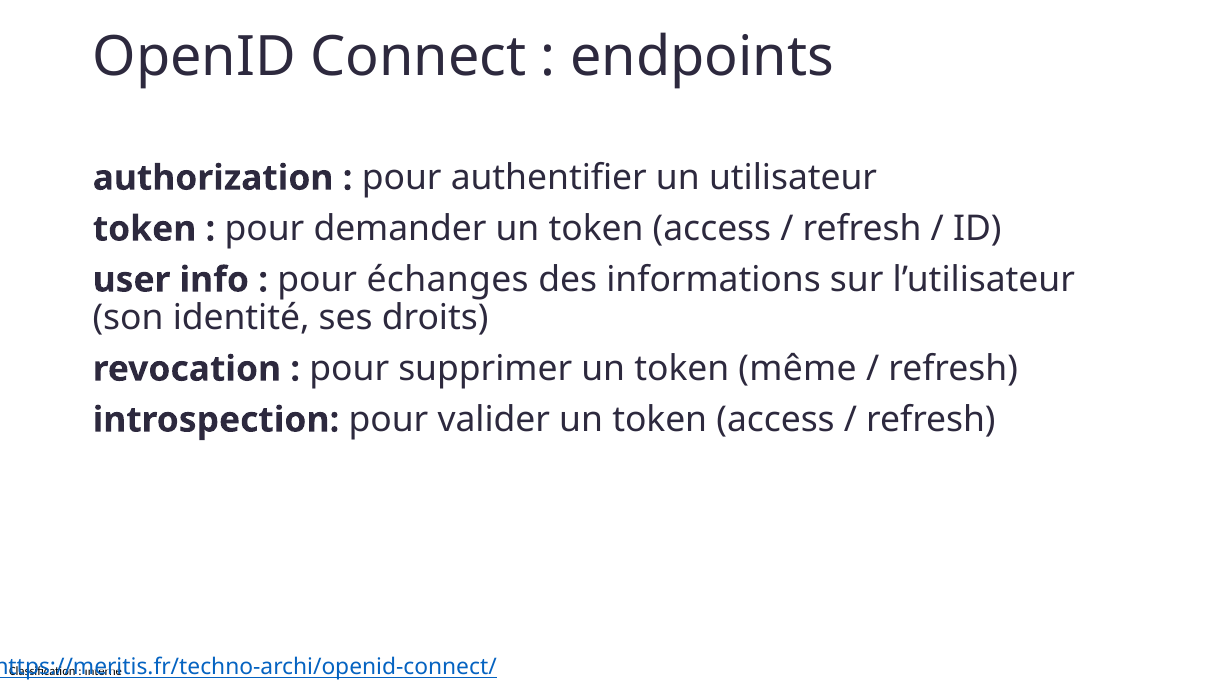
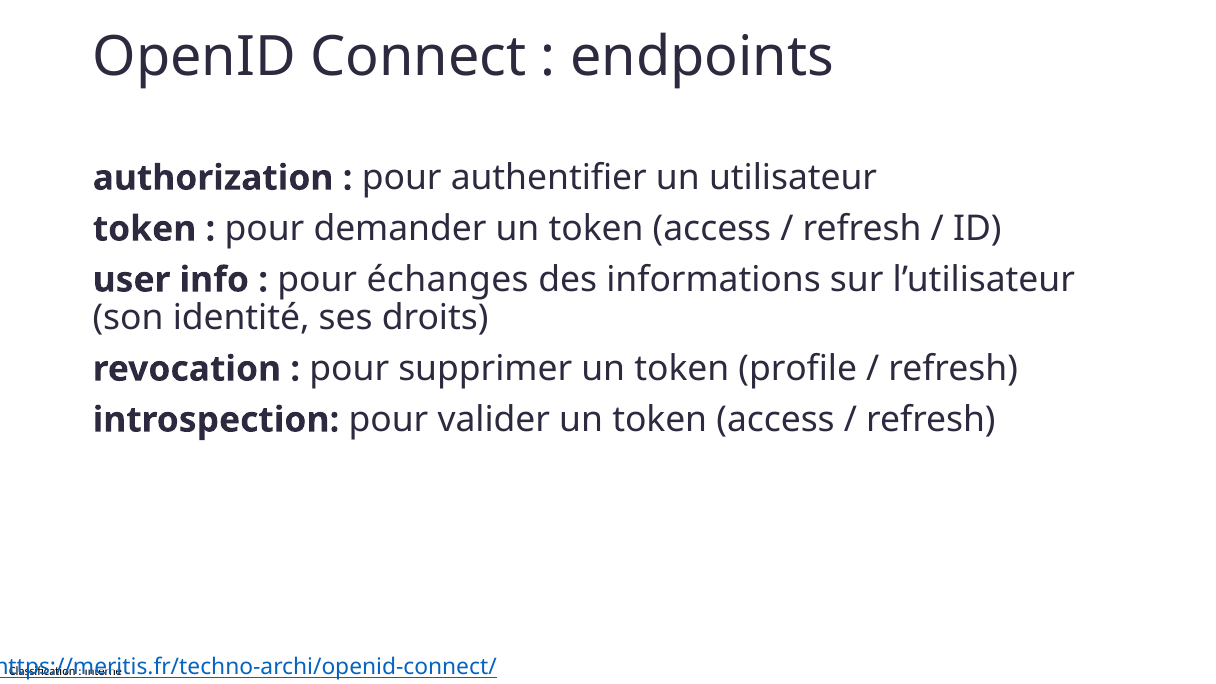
même: même -> profile
